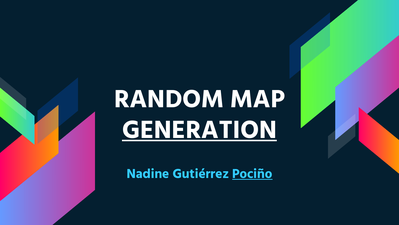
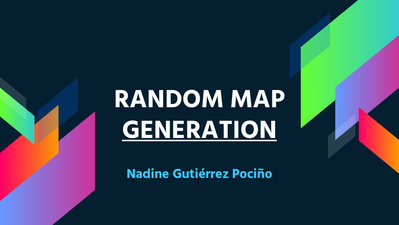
Pociño underline: present -> none
